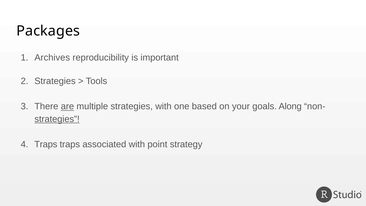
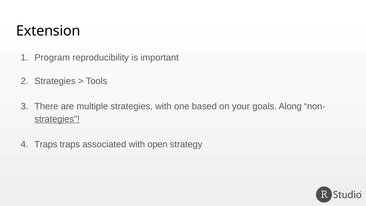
Packages: Packages -> Extension
Archives: Archives -> Program
are underline: present -> none
point: point -> open
